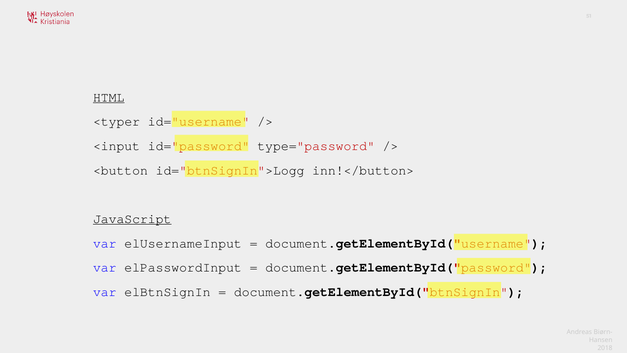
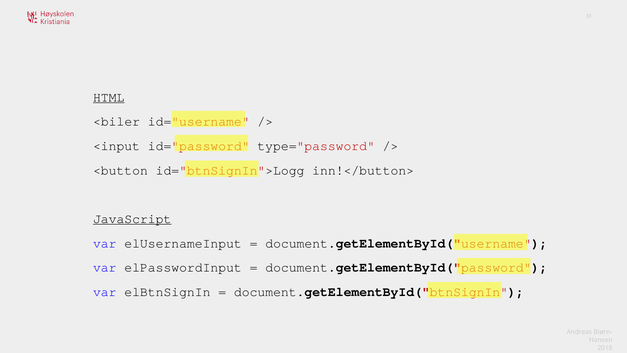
<typer: <typer -> <biler
